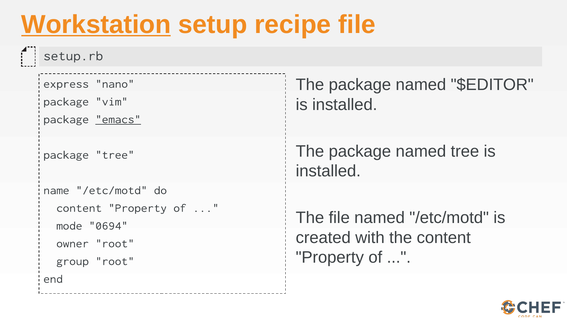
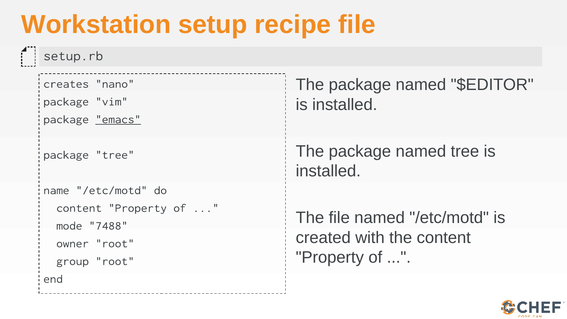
Workstation underline: present -> none
express: express -> creates
0694: 0694 -> 7488
